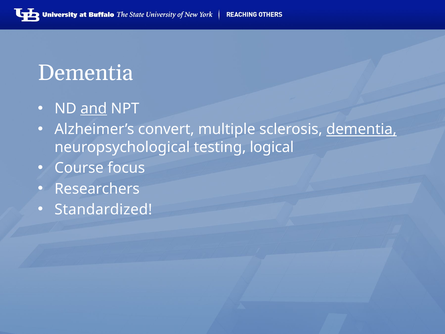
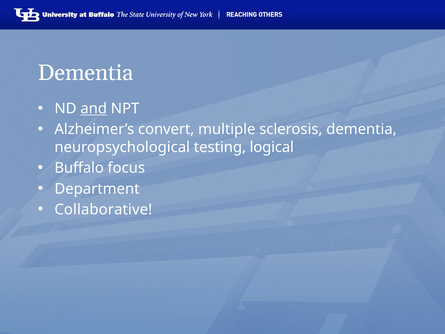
dementia at (362, 129) underline: present -> none
Course: Course -> Buffalo
Researchers: Researchers -> Department
Standardized: Standardized -> Collaborative
